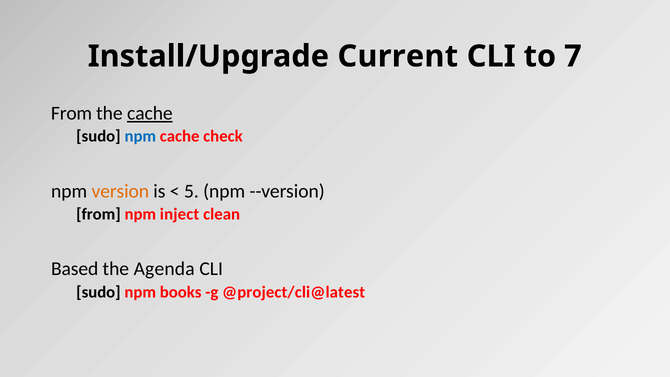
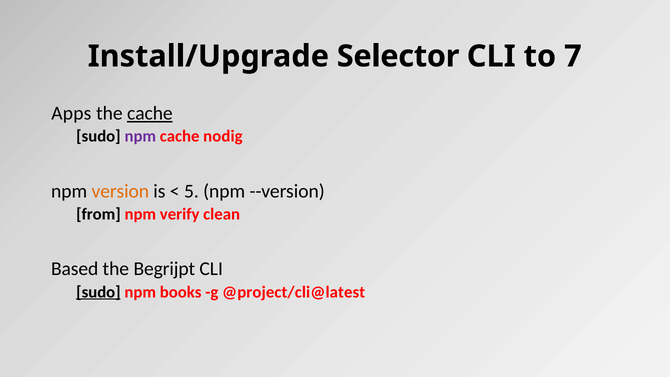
Current: Current -> Selector
From at (72, 113): From -> Apps
npm at (140, 136) colour: blue -> purple
check: check -> nodig
inject: inject -> verify
Agenda: Agenda -> Begrijpt
sudo at (98, 292) underline: none -> present
